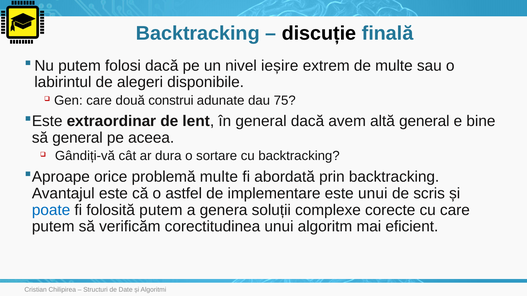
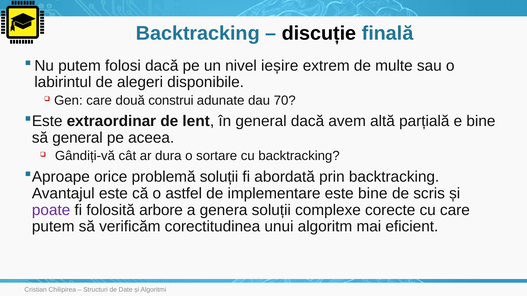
75: 75 -> 70
altă general: general -> parțială
problemă multe: multe -> soluții
este unui: unui -> bine
poate colour: blue -> purple
folosită putem: putem -> arbore
